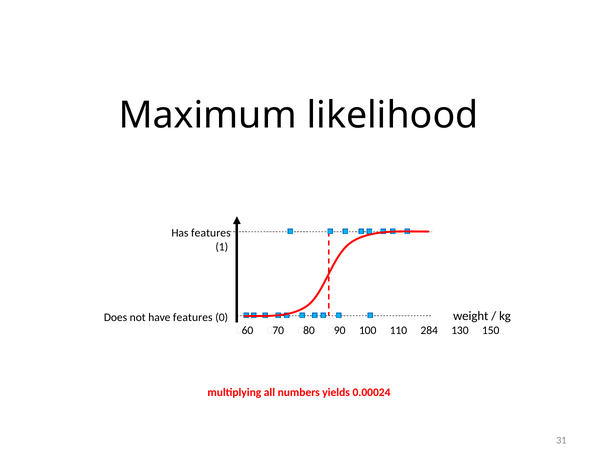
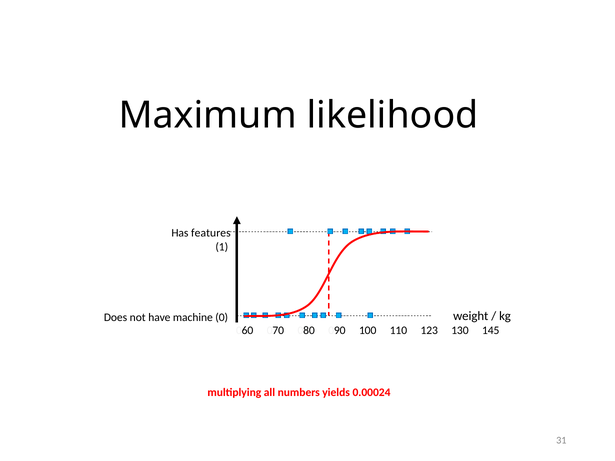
have features: features -> machine
284: 284 -> 123
150: 150 -> 145
